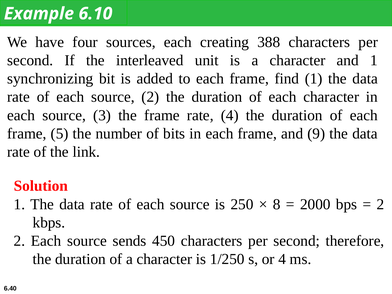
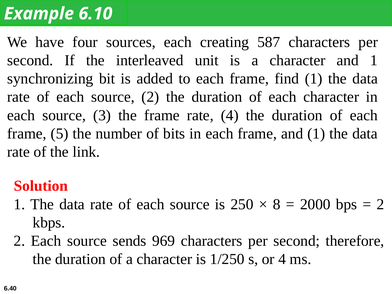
388: 388 -> 587
frame and 9: 9 -> 1
450: 450 -> 969
